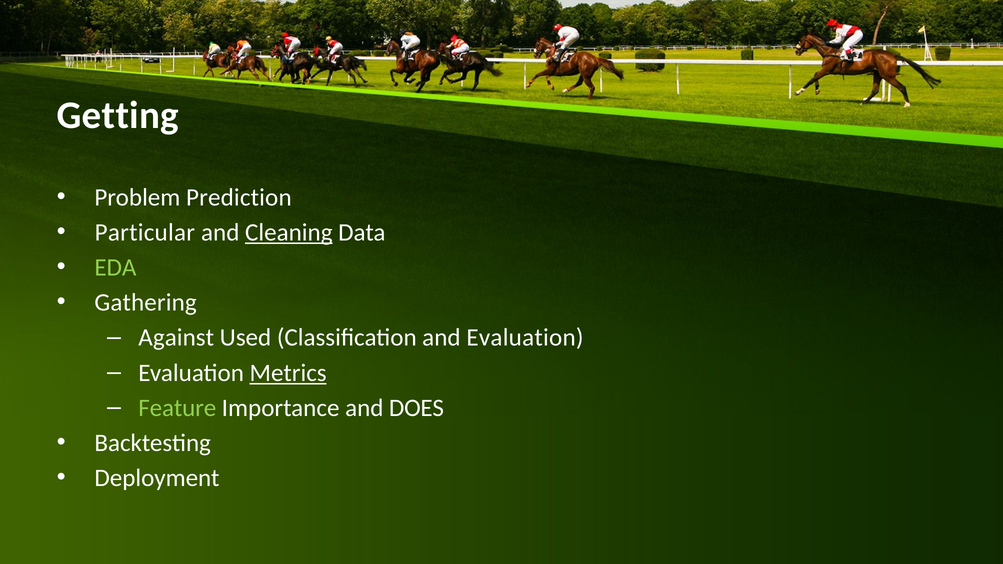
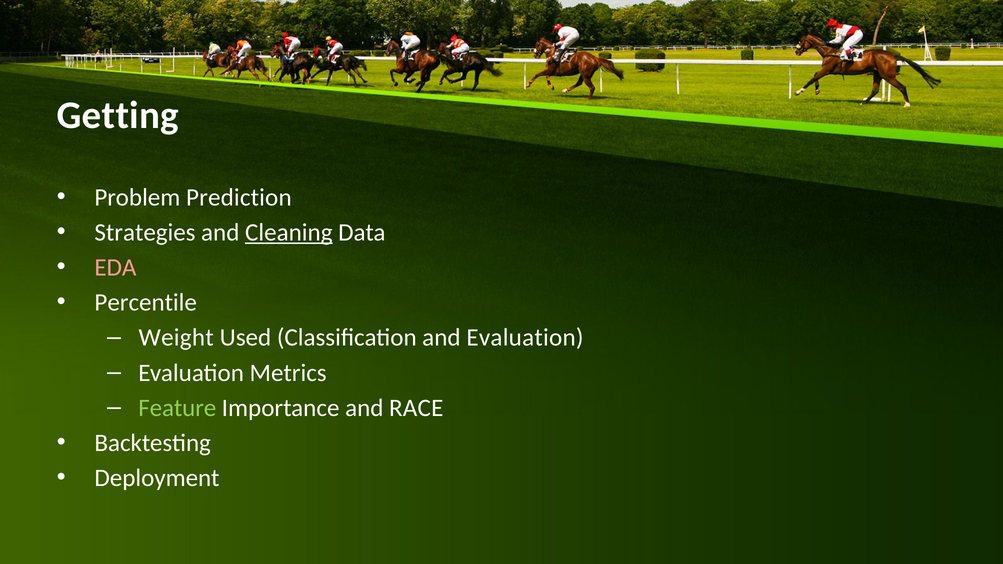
Particular: Particular -> Strategies
EDA colour: light green -> pink
Gathering: Gathering -> Percentile
Against: Against -> Weight
Metrics underline: present -> none
DOES: DOES -> RACE
